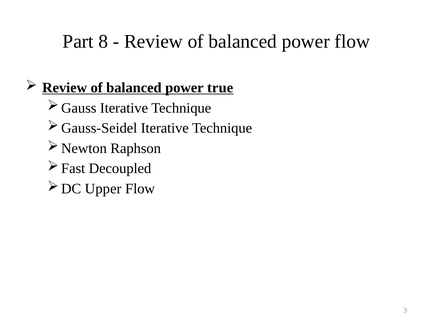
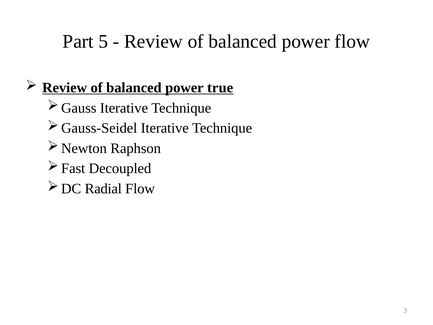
8: 8 -> 5
Upper: Upper -> Radial
